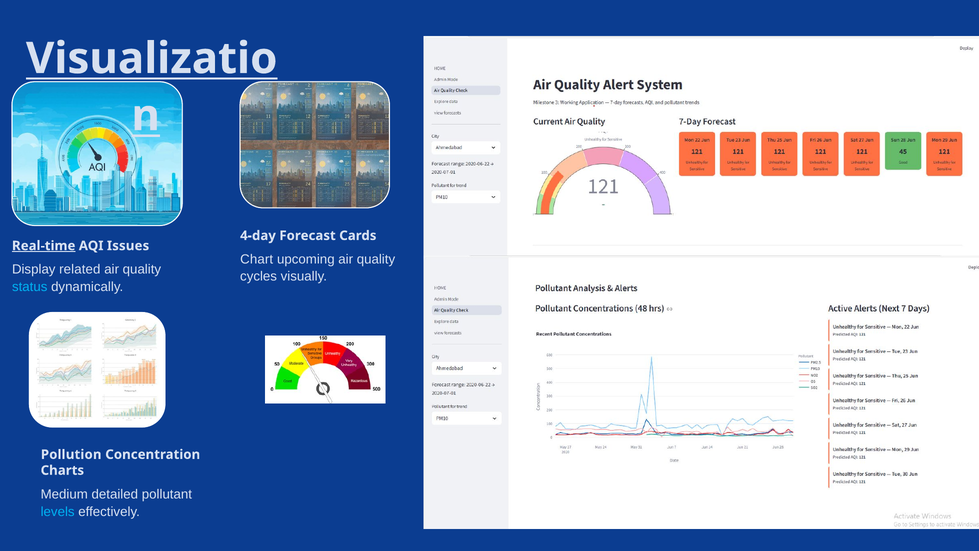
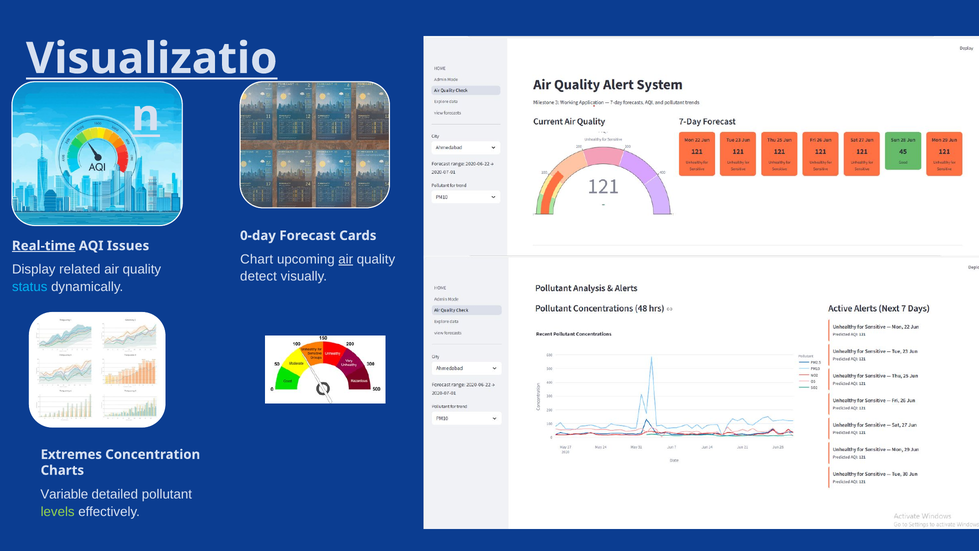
4-day: 4-day -> 0-day
air at (346, 259) underline: none -> present
cycles: cycles -> detect
Pollution: Pollution -> Extremes
Medium: Medium -> Variable
levels colour: light blue -> light green
